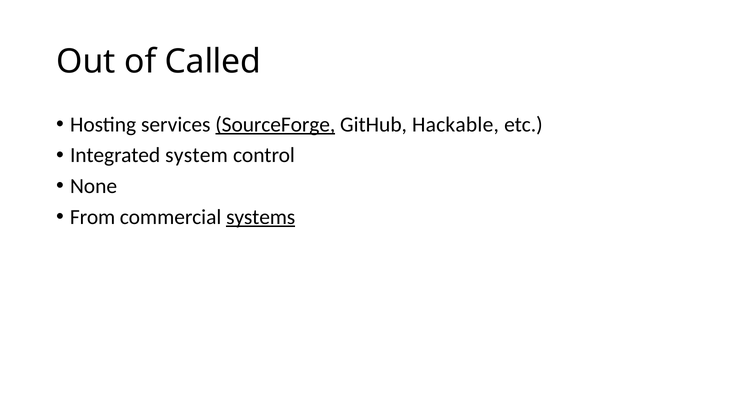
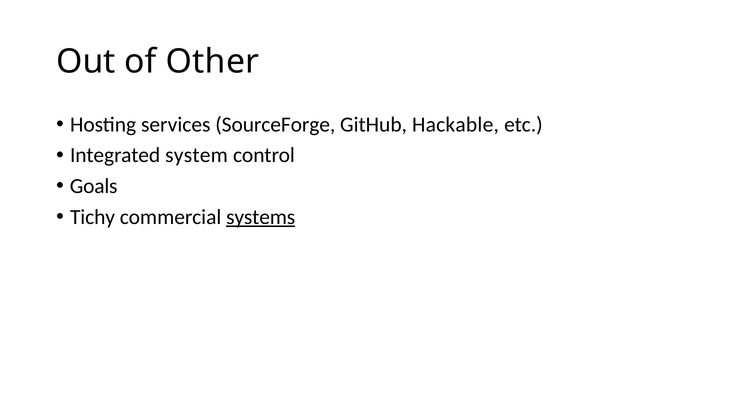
Called: Called -> Other
SourceForge underline: present -> none
None: None -> Goals
From: From -> Tichy
